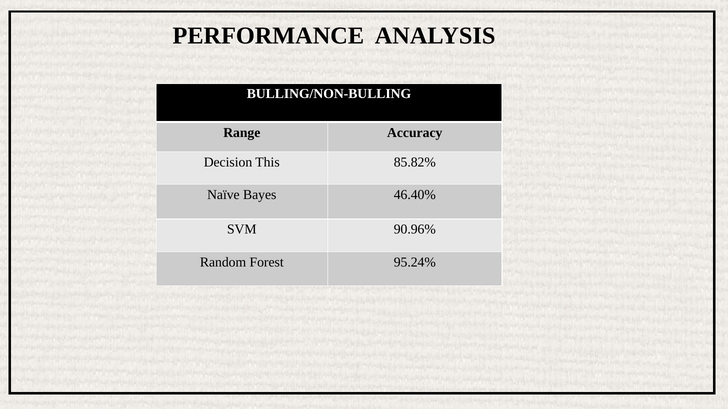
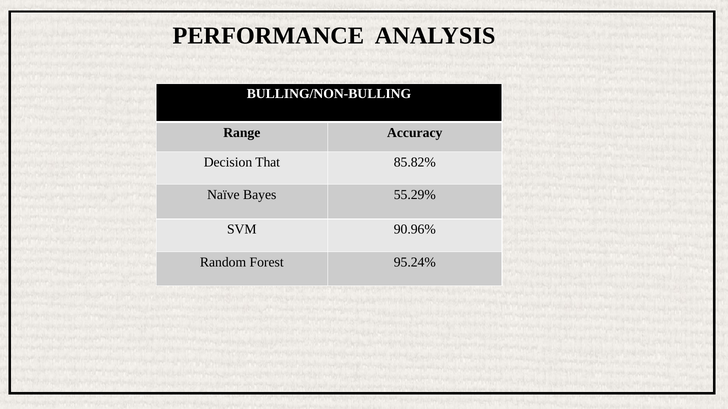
This: This -> That
46.40%: 46.40% -> 55.29%
